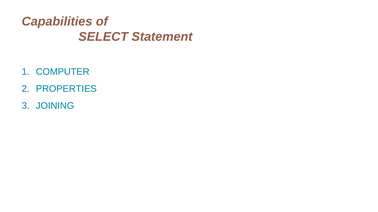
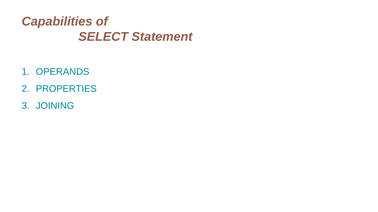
COMPUTER: COMPUTER -> OPERANDS
